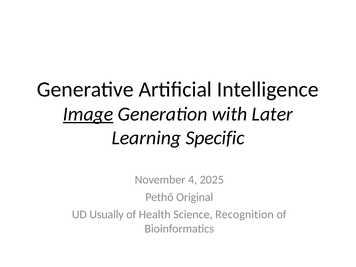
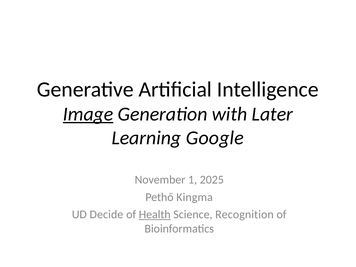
Specific: Specific -> Google
4: 4 -> 1
Original: Original -> Kingma
Usually: Usually -> Decide
Health underline: none -> present
